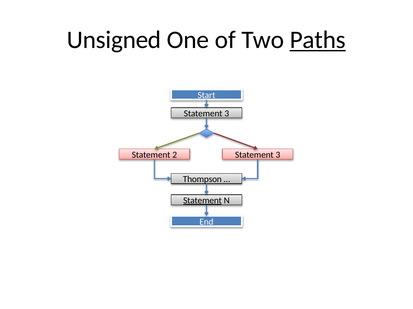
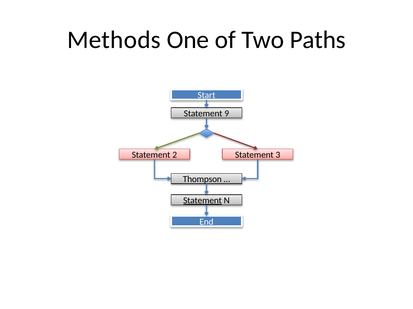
Unsigned: Unsigned -> Methods
Paths underline: present -> none
3 at (227, 114): 3 -> 9
